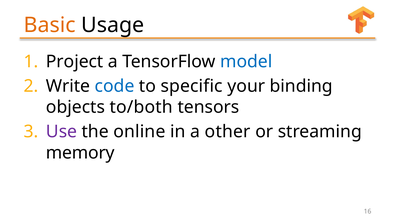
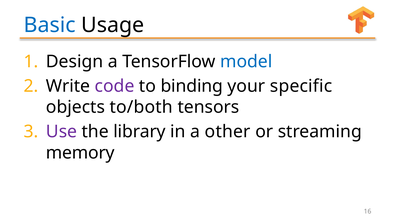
Basic colour: orange -> blue
Project: Project -> Design
code colour: blue -> purple
specific: specific -> binding
binding: binding -> specific
online: online -> library
